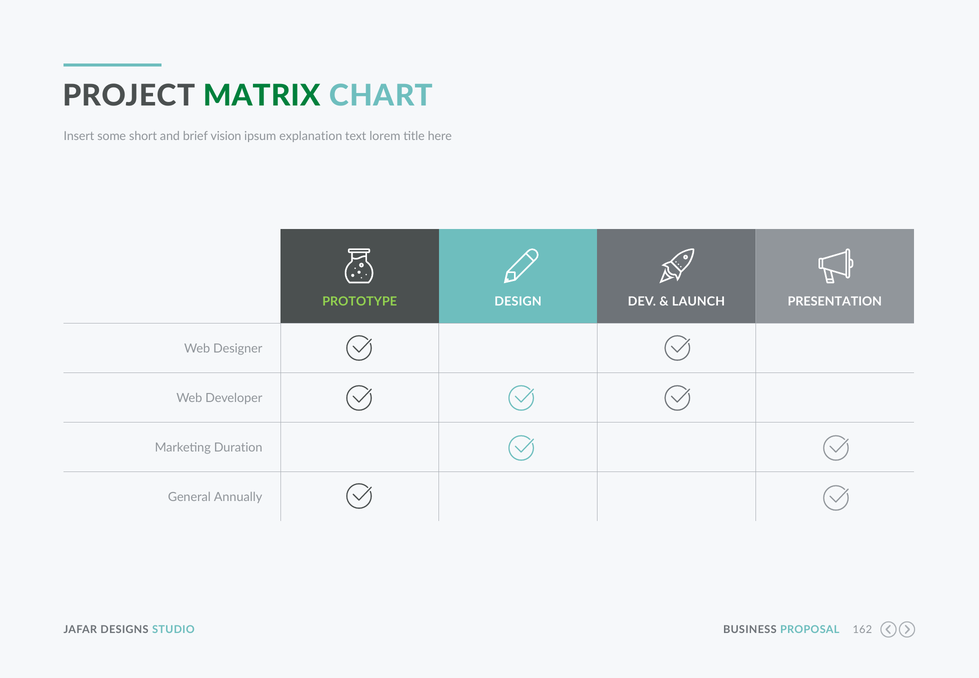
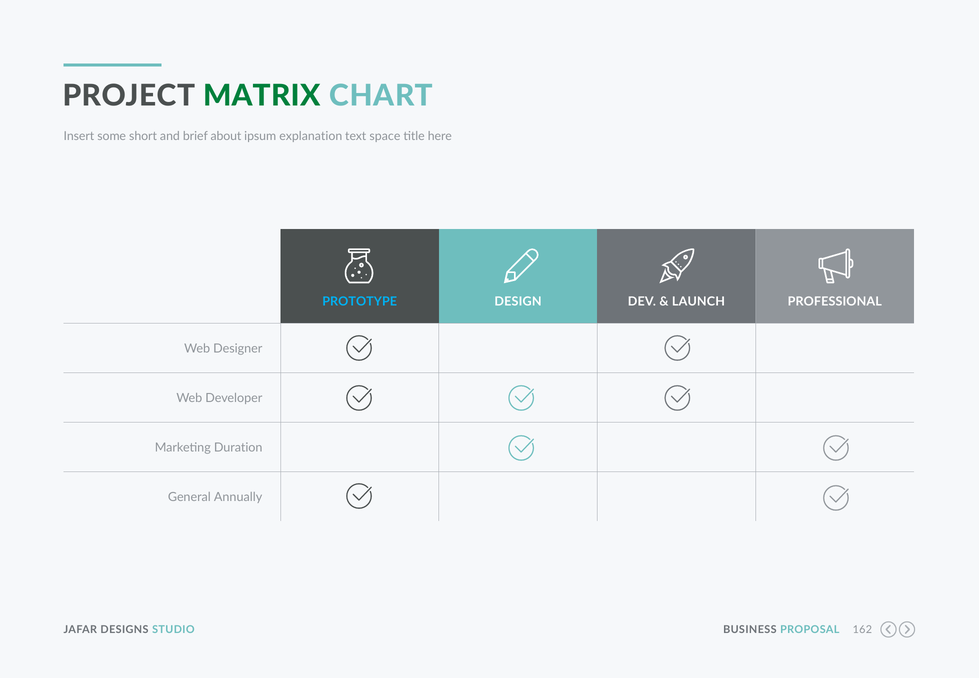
vision: vision -> about
lorem: lorem -> space
PROTOTYPE colour: light green -> light blue
PRESENTATION: PRESENTATION -> PROFESSIONAL
